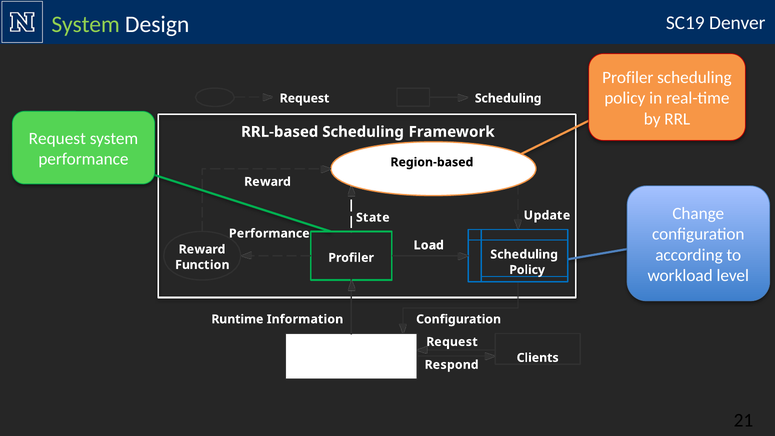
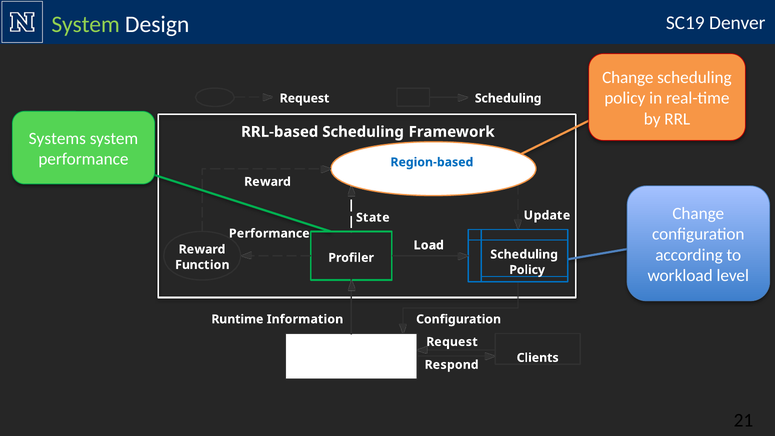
Profiler at (628, 78): Profiler -> Change
Request at (57, 138): Request -> Systems
Region-based colour: black -> blue
